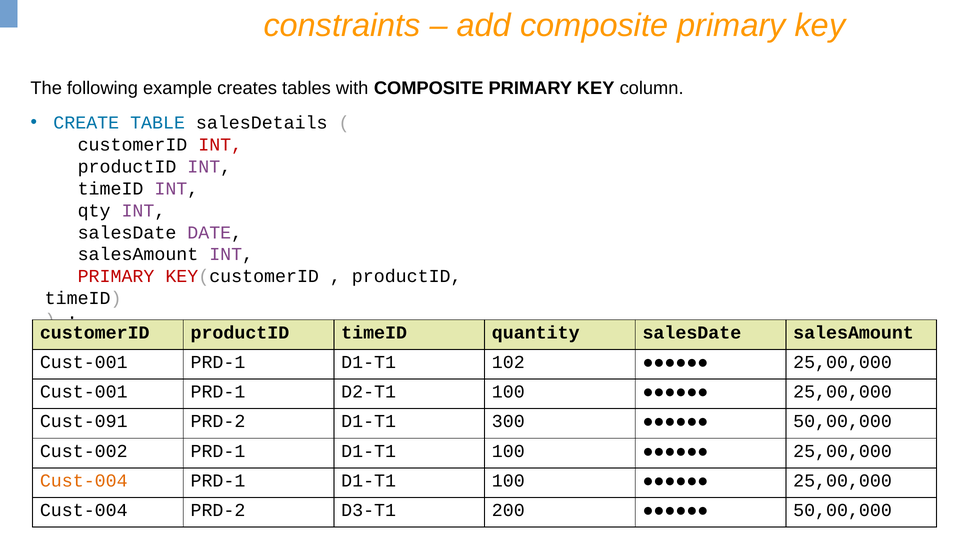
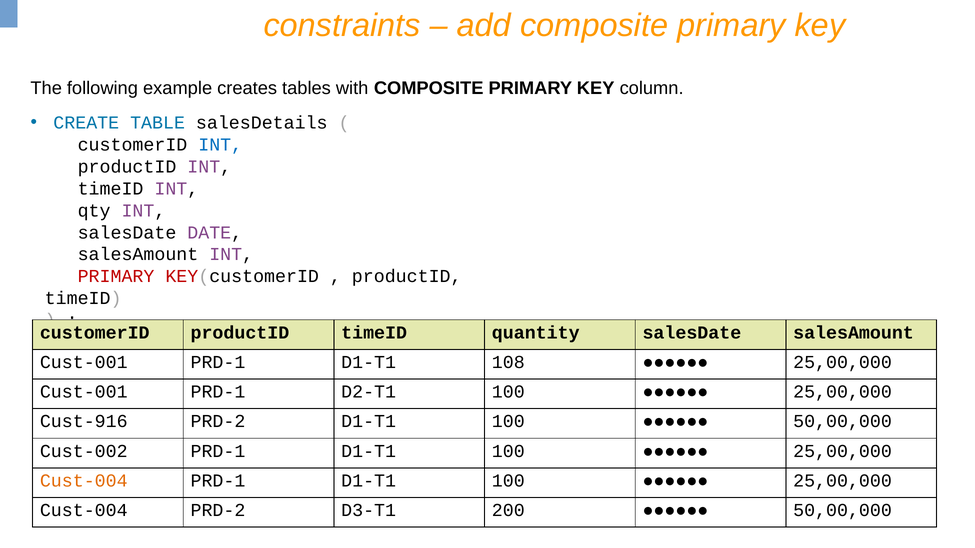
INT at (220, 145) colour: red -> blue
102: 102 -> 108
Cust-091: Cust-091 -> Cust-916
PRD-2 D1-T1 300: 300 -> 100
